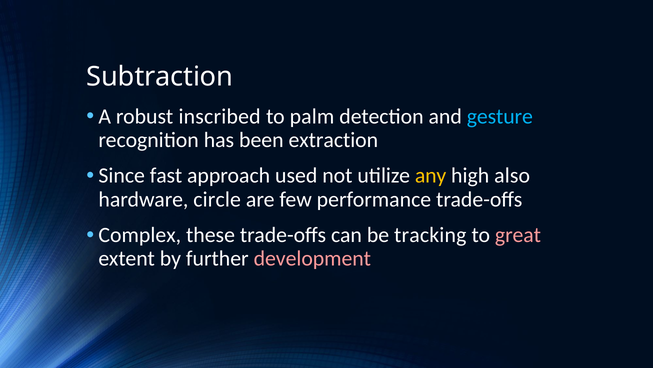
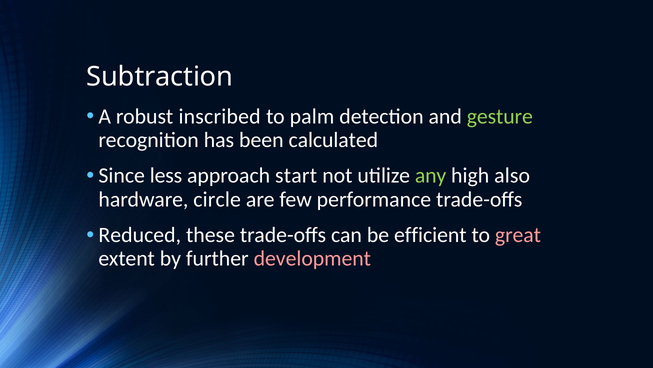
gesture colour: light blue -> light green
extraction: extraction -> calculated
fast: fast -> less
used: used -> start
any colour: yellow -> light green
Complex: Complex -> Reduced
tracking: tracking -> efficient
